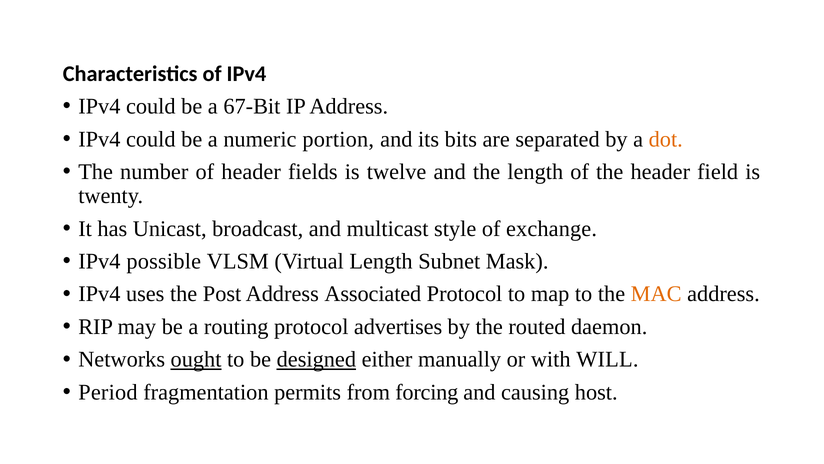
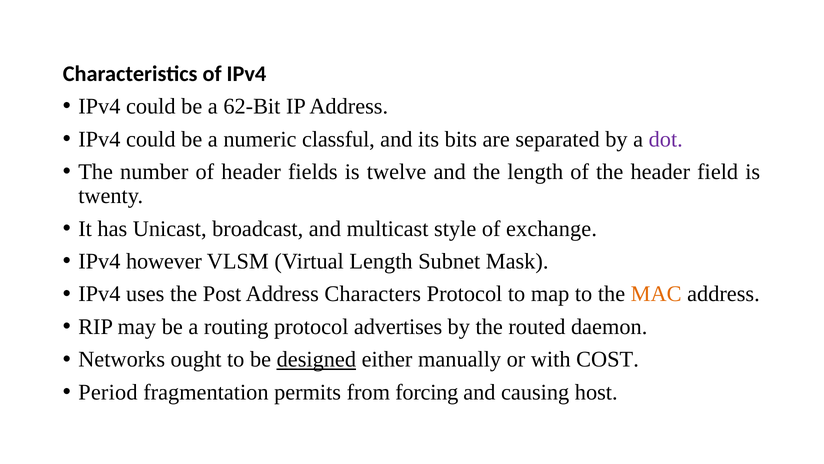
67-Bit: 67-Bit -> 62-Bit
portion: portion -> classful
dot colour: orange -> purple
possible: possible -> however
Associated: Associated -> Characters
ought underline: present -> none
WILL: WILL -> COST
